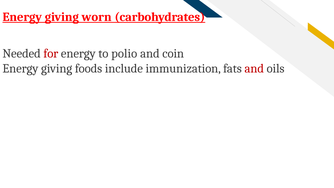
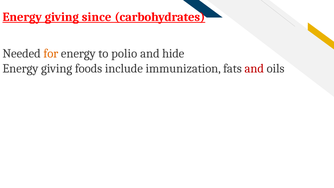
worn: worn -> since
for colour: red -> orange
coin: coin -> hide
